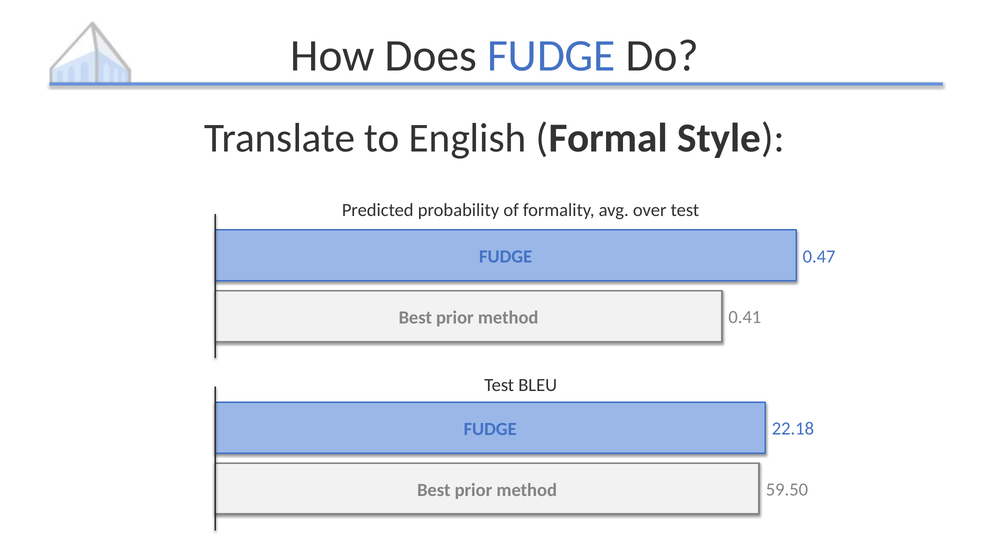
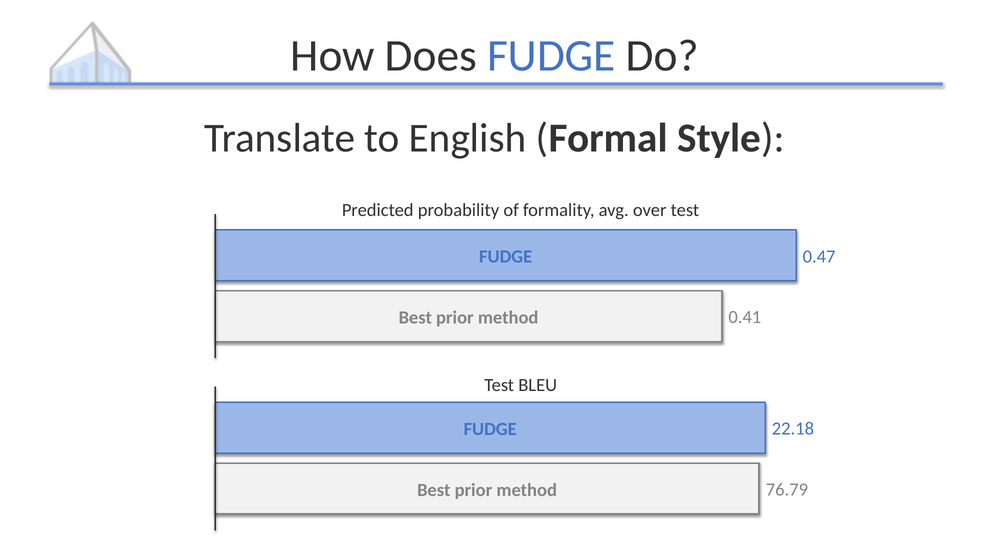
59.50: 59.50 -> 76.79
